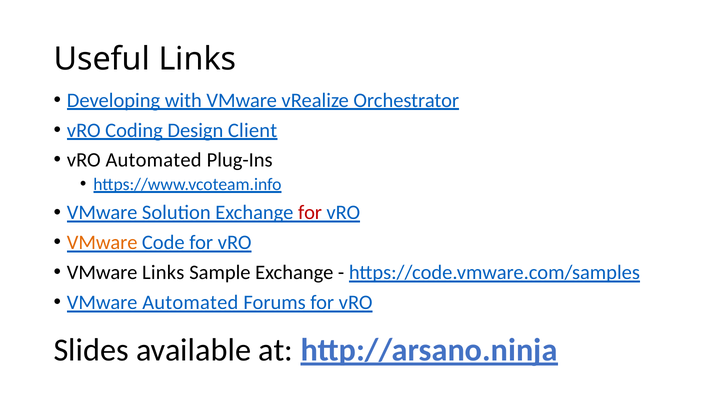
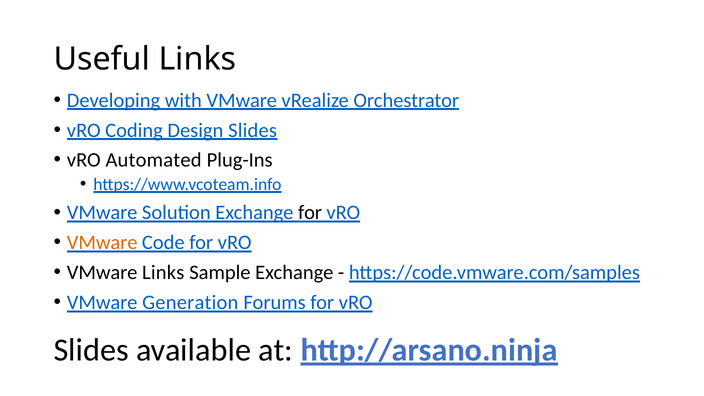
Design Client: Client -> Slides
for at (310, 213) colour: red -> black
VMware Automated: Automated -> Generation
